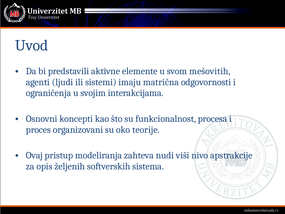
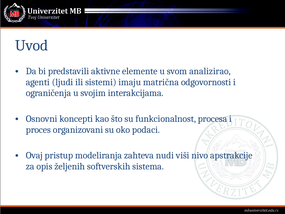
mešovitih: mešovitih -> analizirao
teorije: teorije -> podaci
